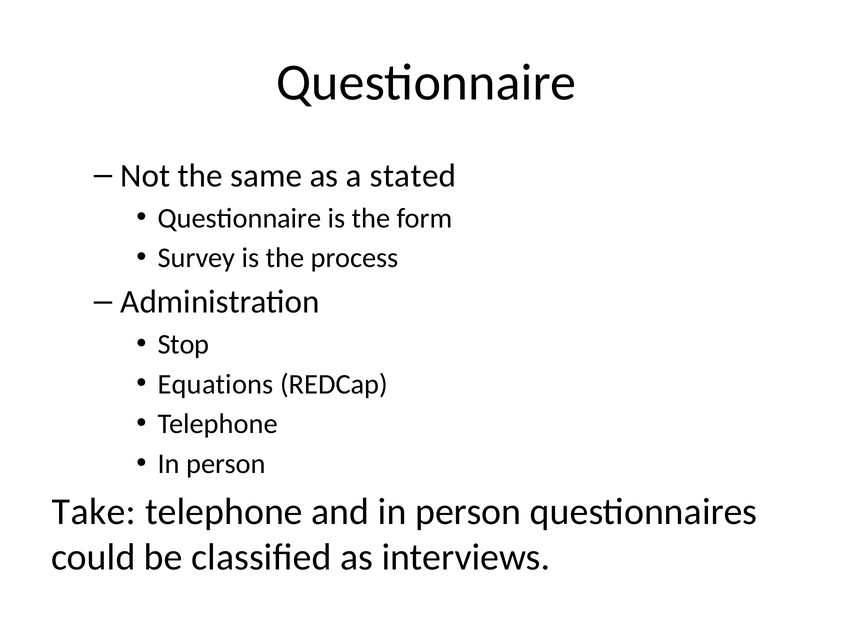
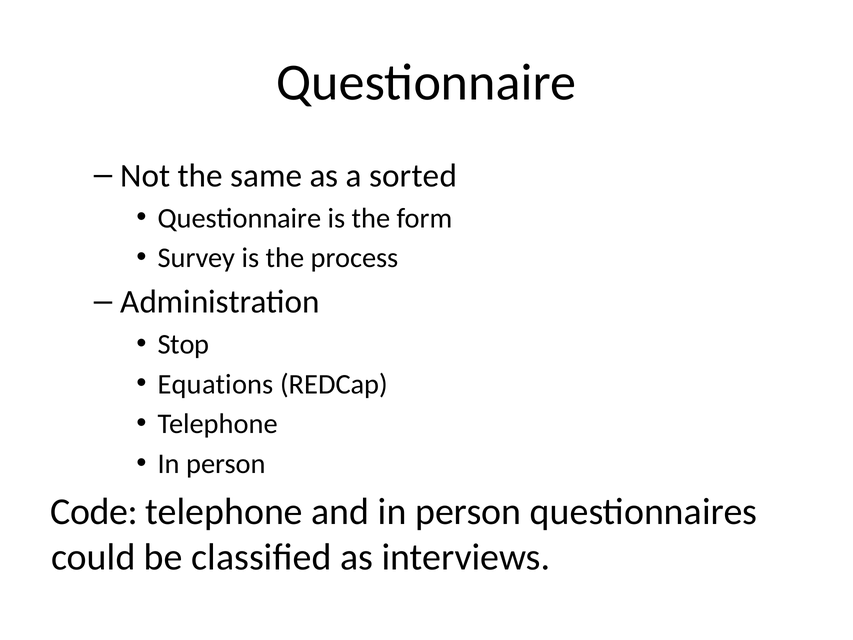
stated: stated -> sorted
Take: Take -> Code
